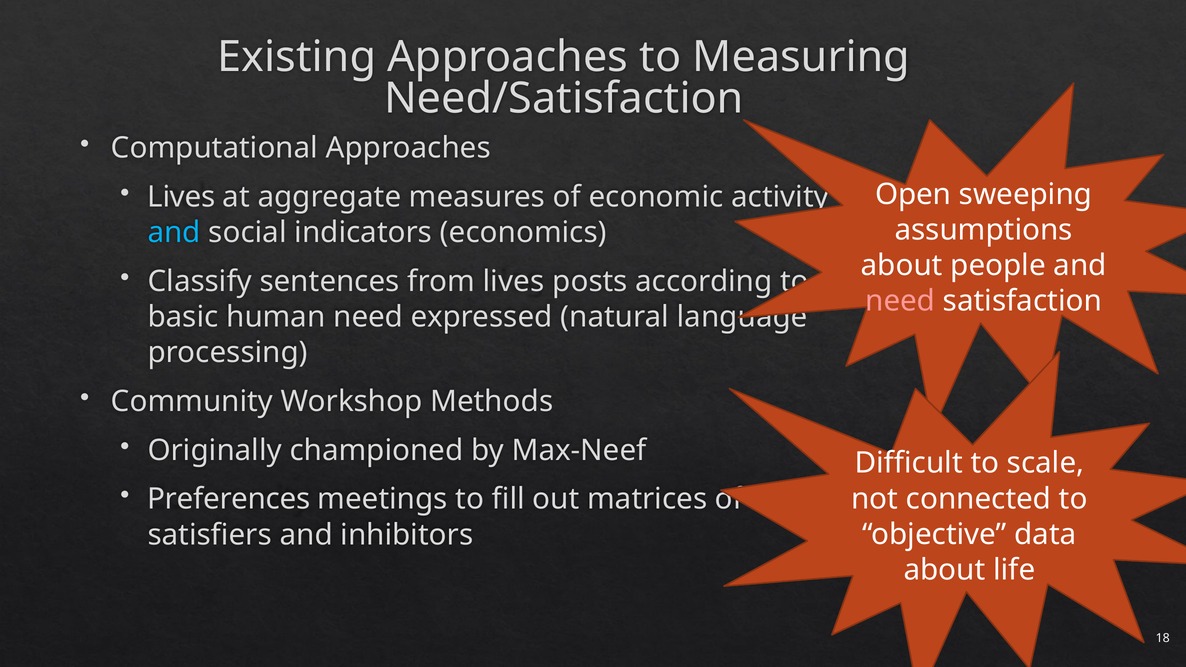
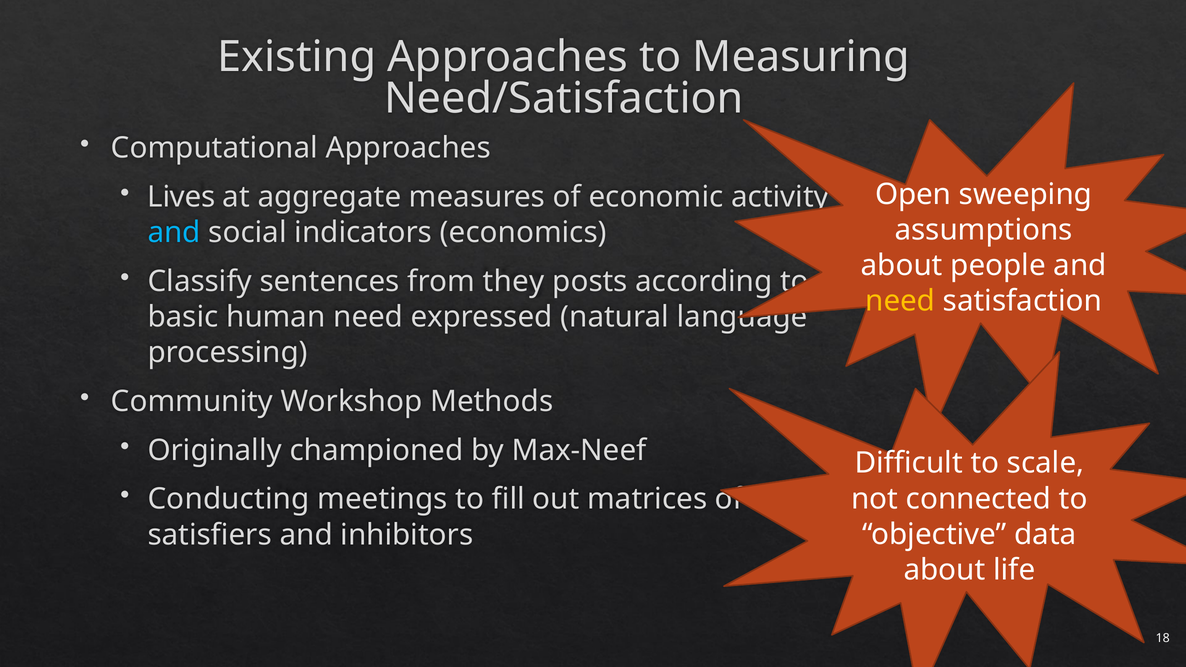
from lives: lives -> they
need at (900, 301) colour: pink -> yellow
Preferences: Preferences -> Conducting
